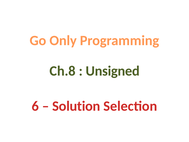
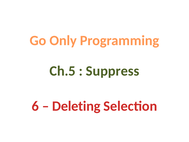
Ch.8: Ch.8 -> Ch.5
Unsigned: Unsigned -> Suppress
Solution: Solution -> Deleting
